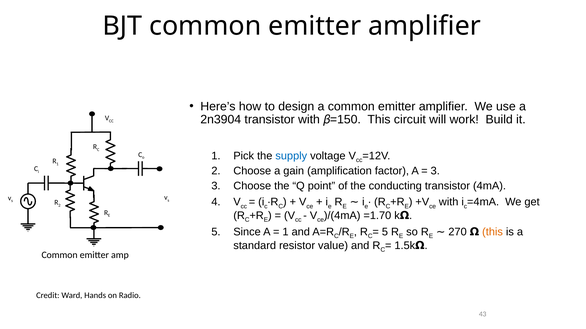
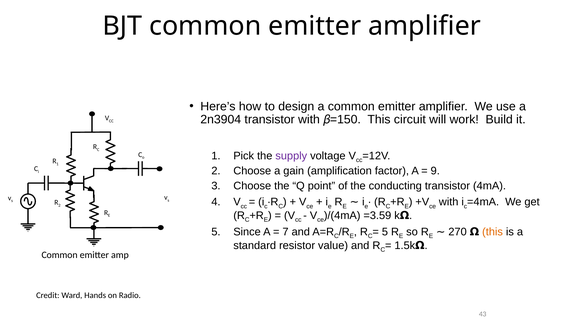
supply colour: blue -> purple
3 at (435, 171): 3 -> 9
=1.70: =1.70 -> =3.59
1 at (286, 232): 1 -> 7
